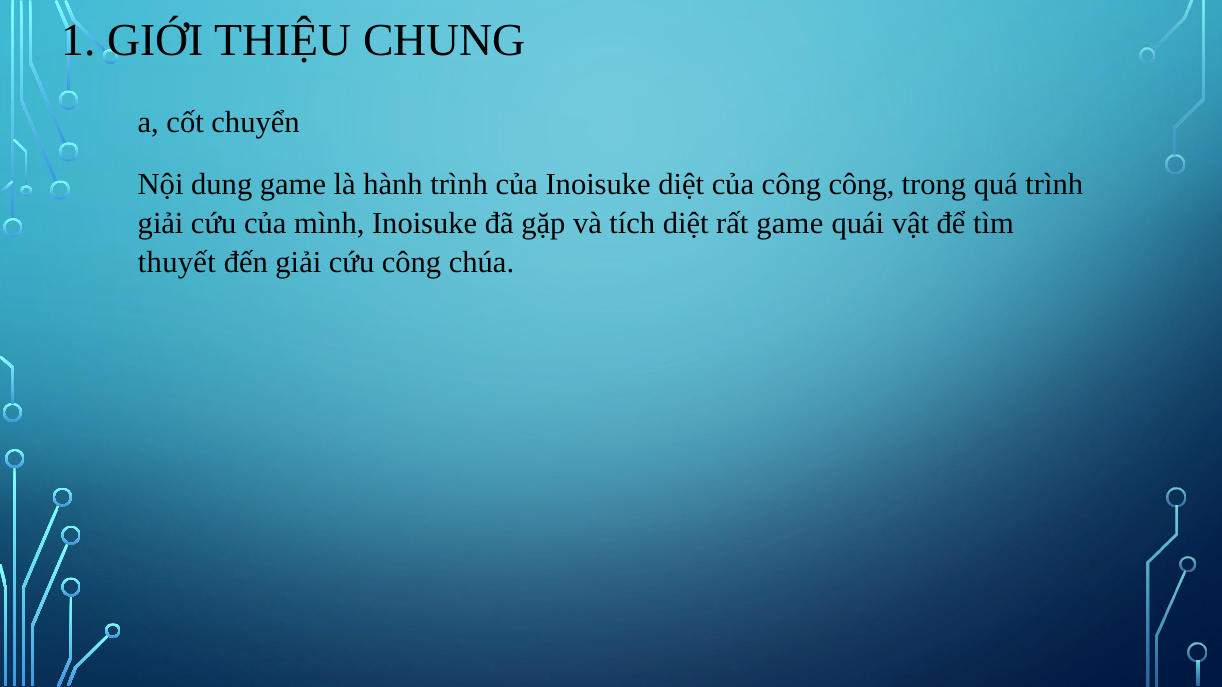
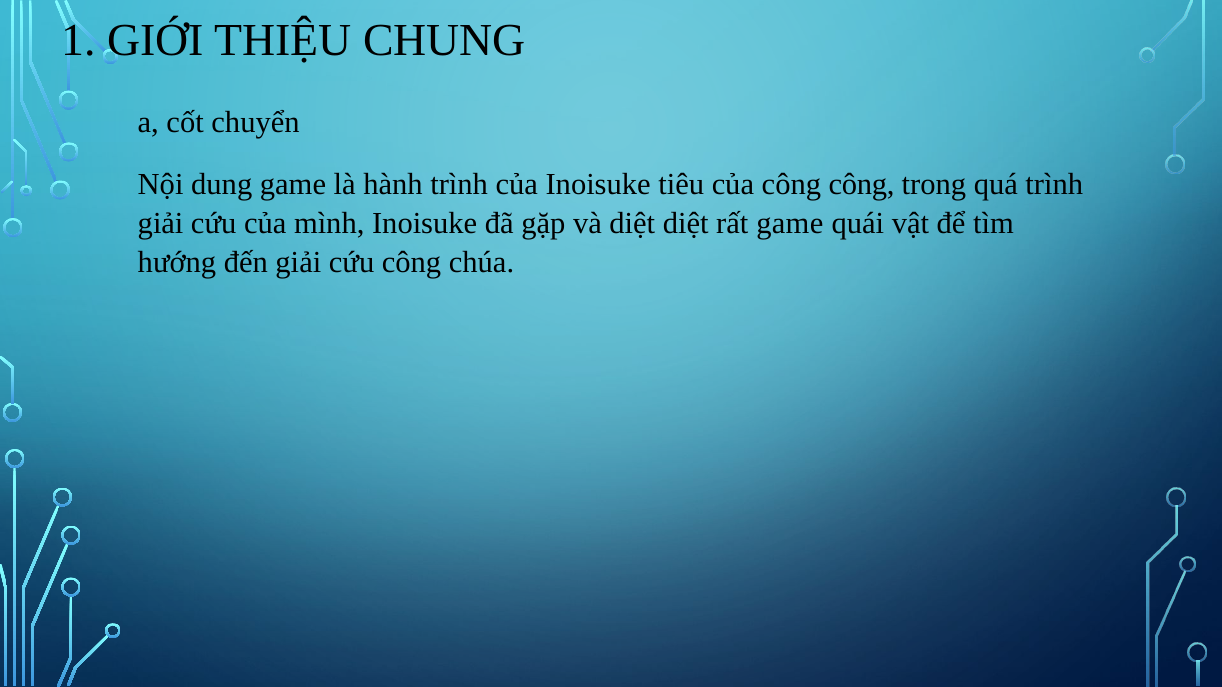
Inoisuke diệt: diệt -> tiêu
và tích: tích -> diệt
thuyết: thuyết -> hướng
